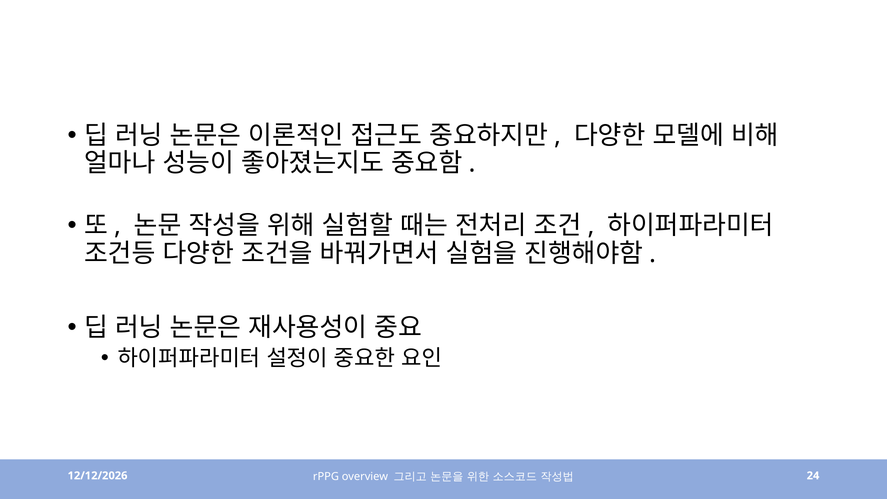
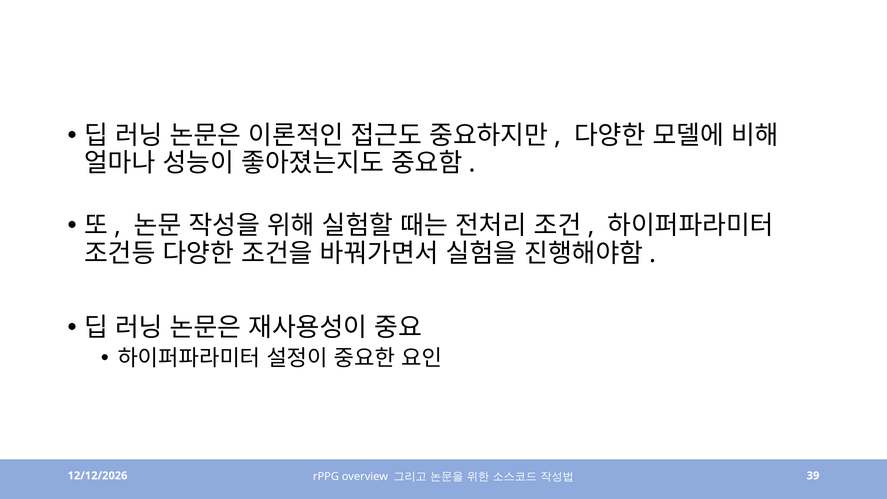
24: 24 -> 39
